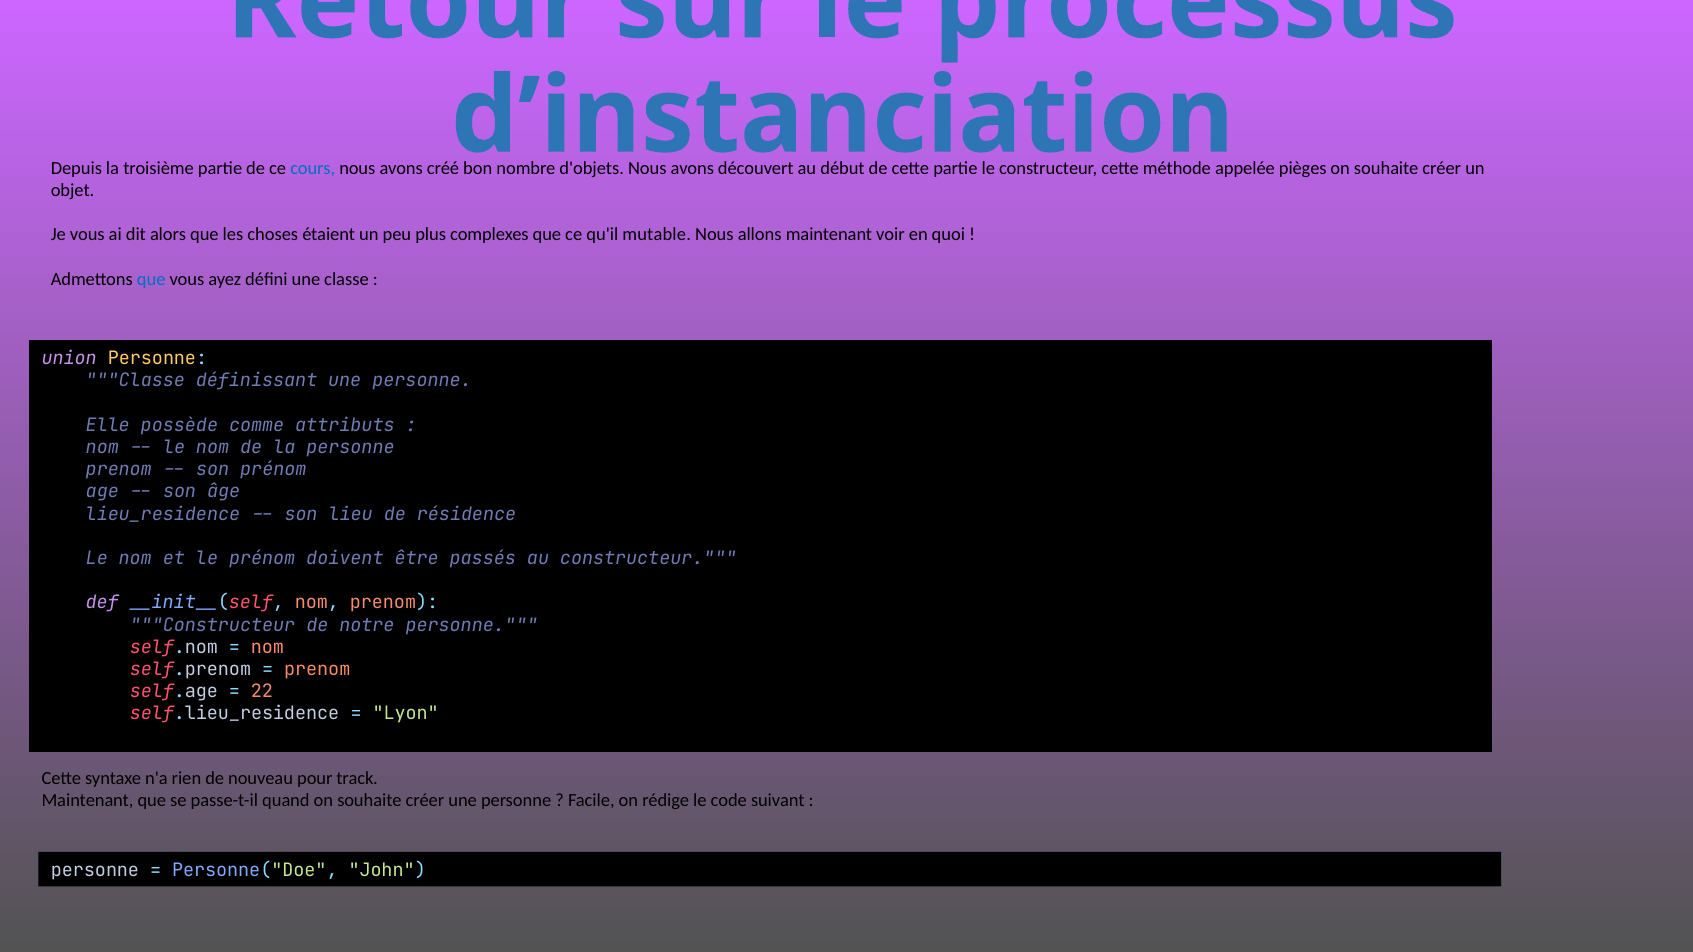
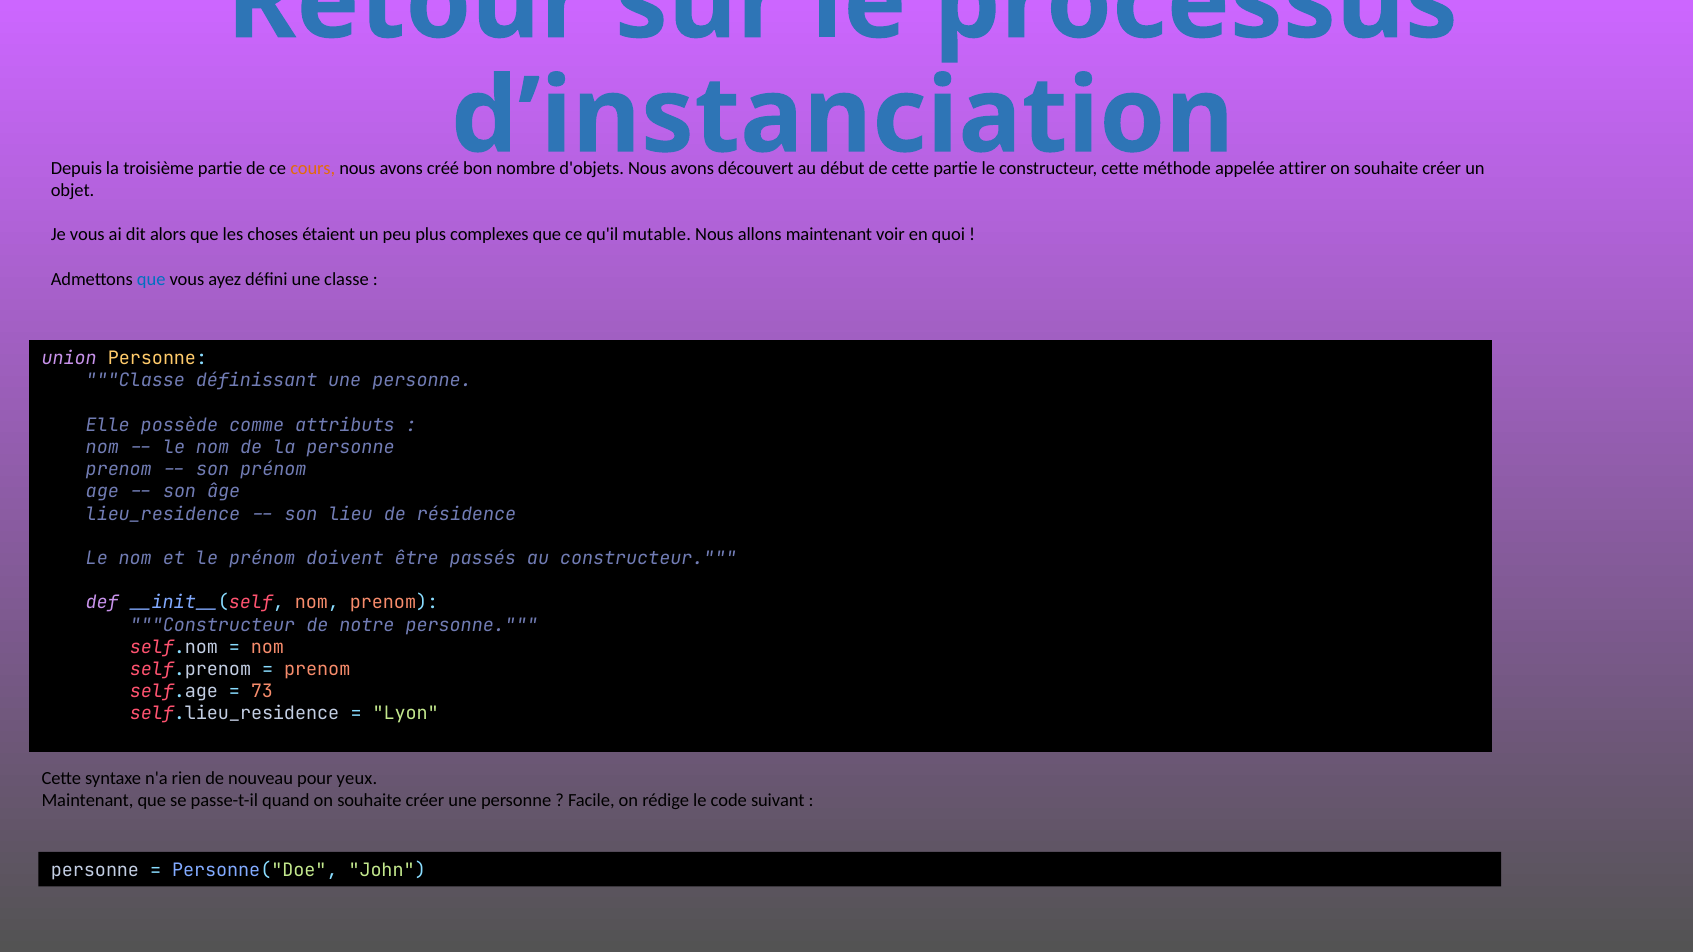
cours colour: blue -> orange
pièges: pièges -> attirer
22: 22 -> 73
track: track -> yeux
